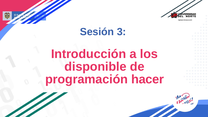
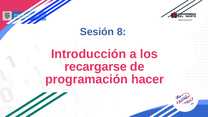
3: 3 -> 8
disponible: disponible -> recargarse
